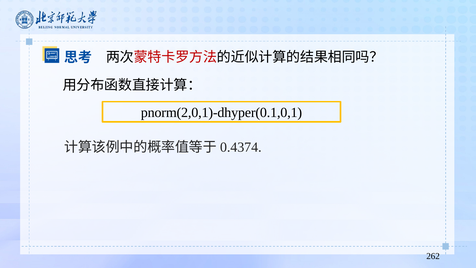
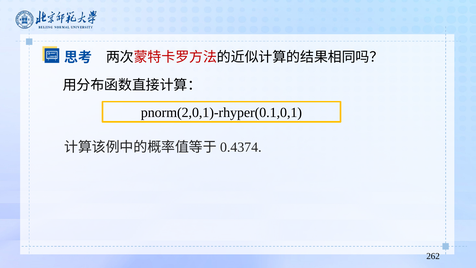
pnorm(2,0,1)-dhyper(0.1,0,1: pnorm(2,0,1)-dhyper(0.1,0,1 -> pnorm(2,0,1)-rhyper(0.1,0,1
